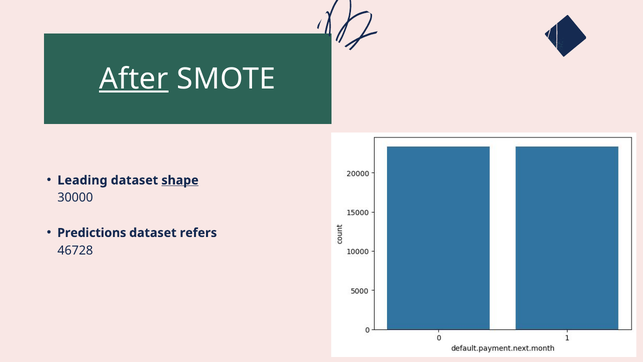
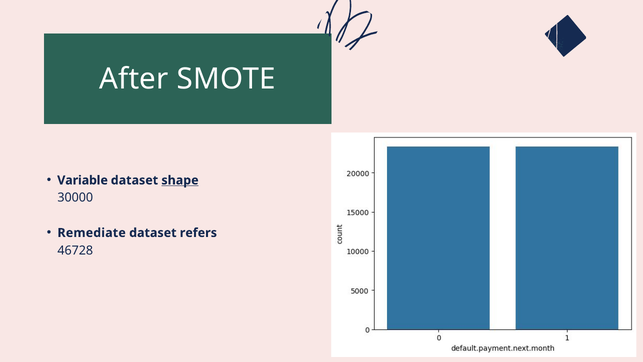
After underline: present -> none
Leading: Leading -> Variable
Predictions: Predictions -> Remediate
